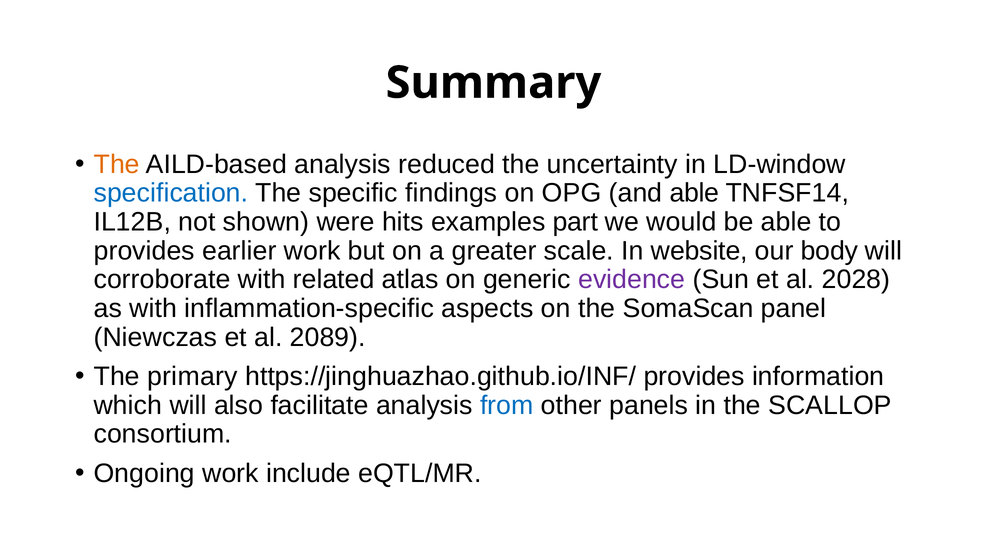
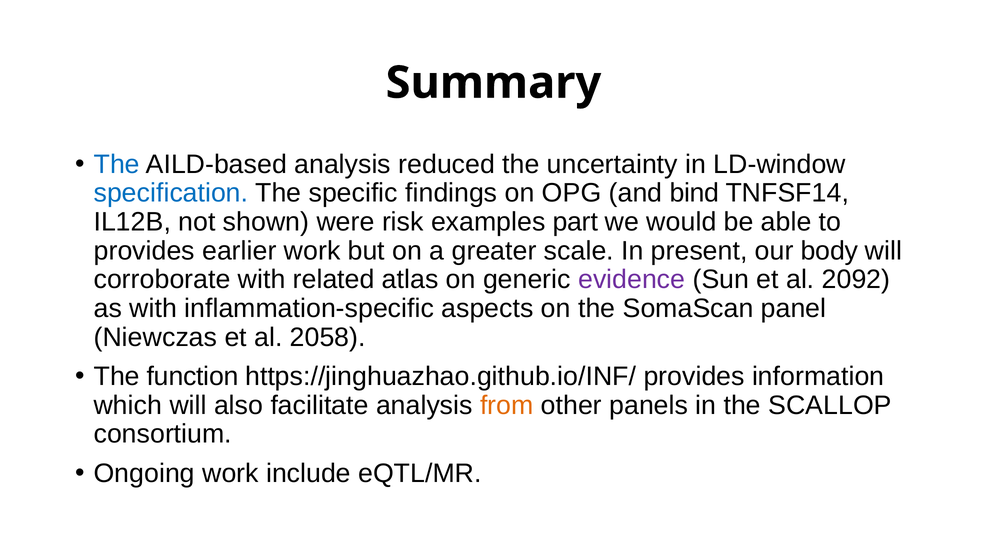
The at (117, 164) colour: orange -> blue
and able: able -> bind
hits: hits -> risk
website: website -> present
2028: 2028 -> 2092
2089: 2089 -> 2058
primary: primary -> function
from colour: blue -> orange
